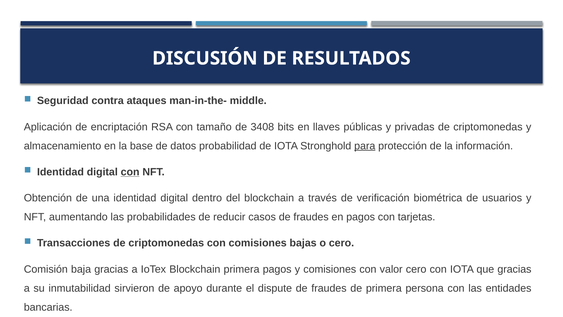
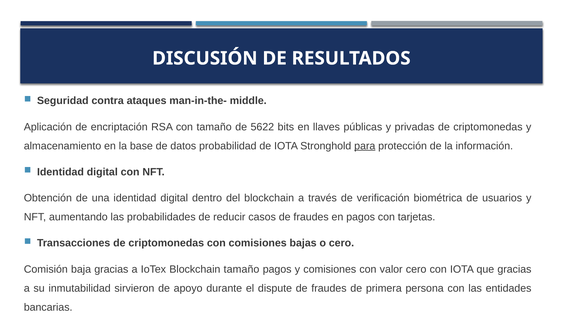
3408: 3408 -> 5622
con at (130, 172) underline: present -> none
Blockchain primera: primera -> tamaño
